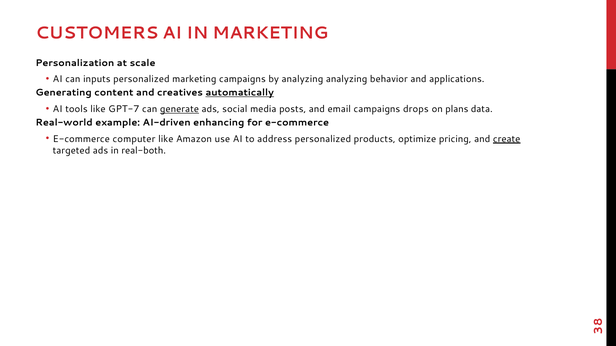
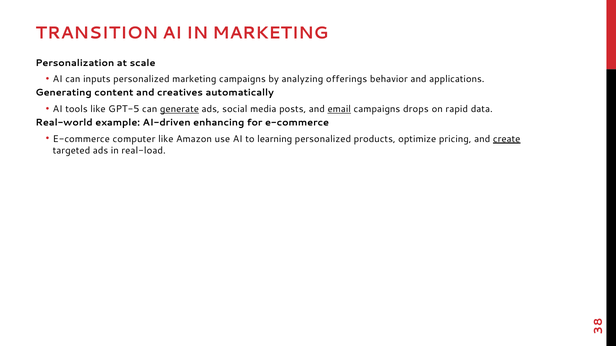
CUSTOMERS: CUSTOMERS -> TRANSITION
analyzing analyzing: analyzing -> offerings
automatically underline: present -> none
GPT-7: GPT-7 -> GPT-5
email underline: none -> present
plans: plans -> rapid
address: address -> learning
real-both: real-both -> real-load
